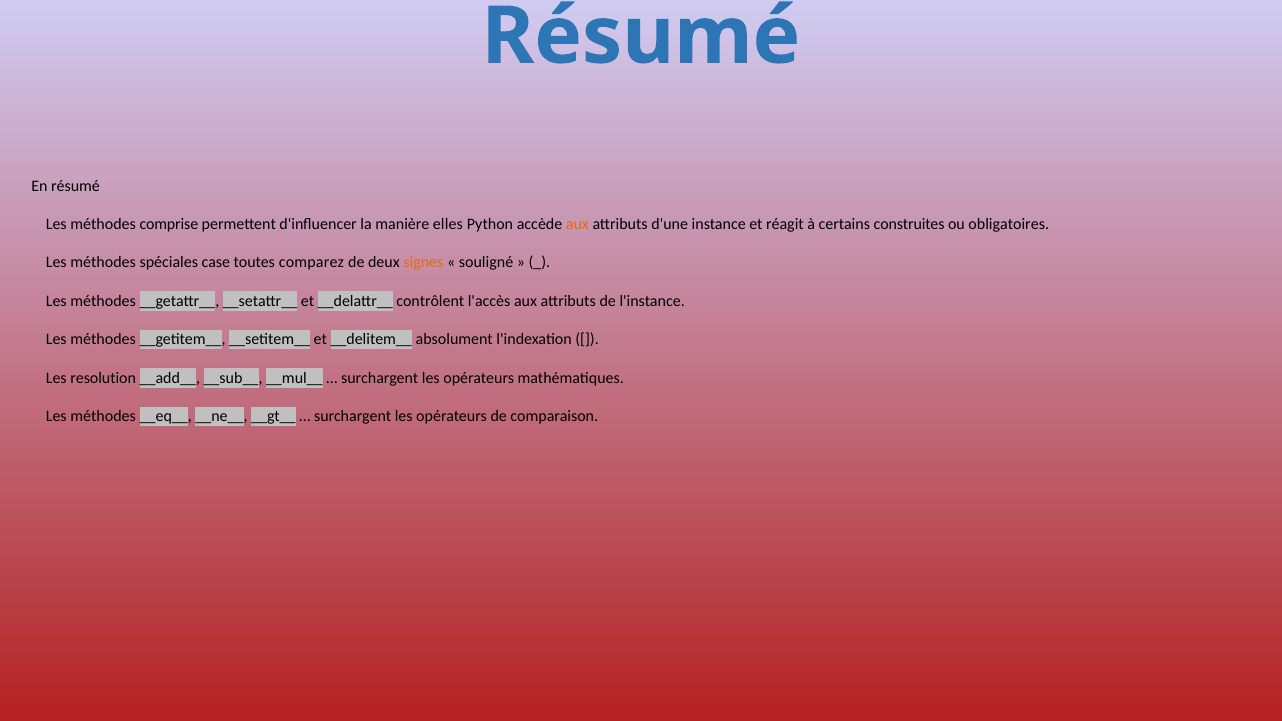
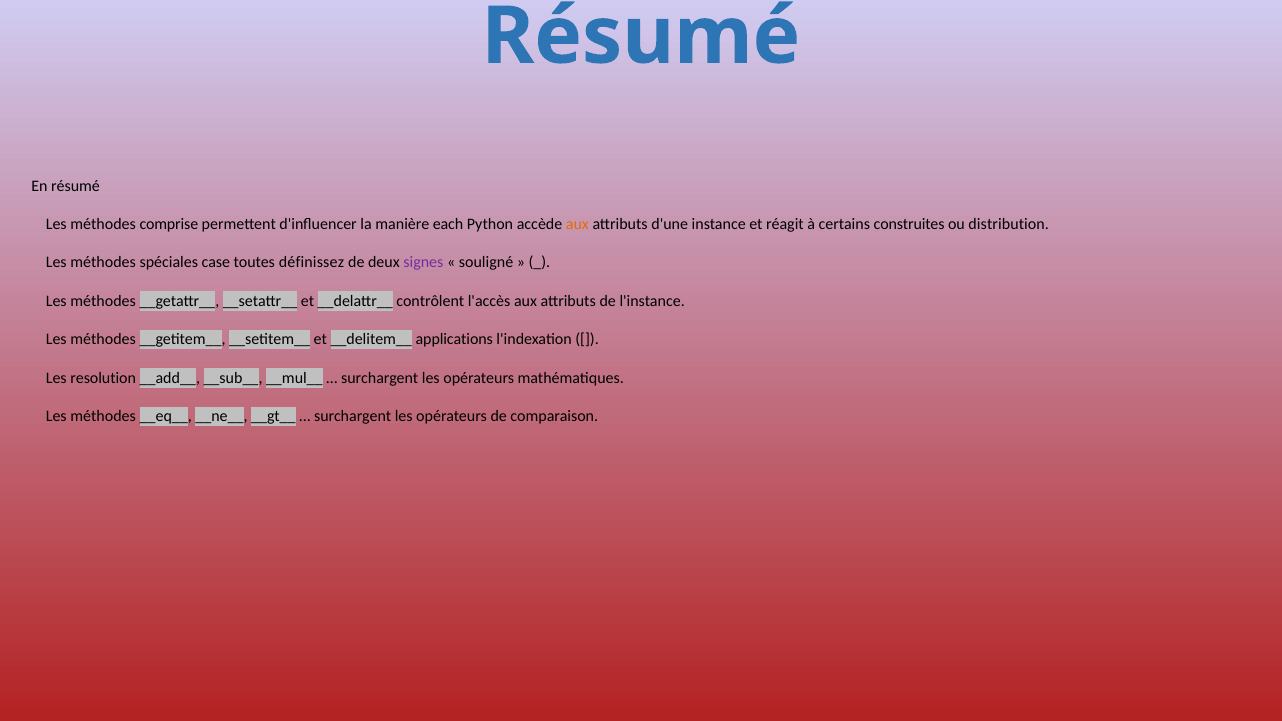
elles: elles -> each
obligatoires: obligatoires -> distribution
comparez: comparez -> définissez
signes colour: orange -> purple
absolument: absolument -> applications
